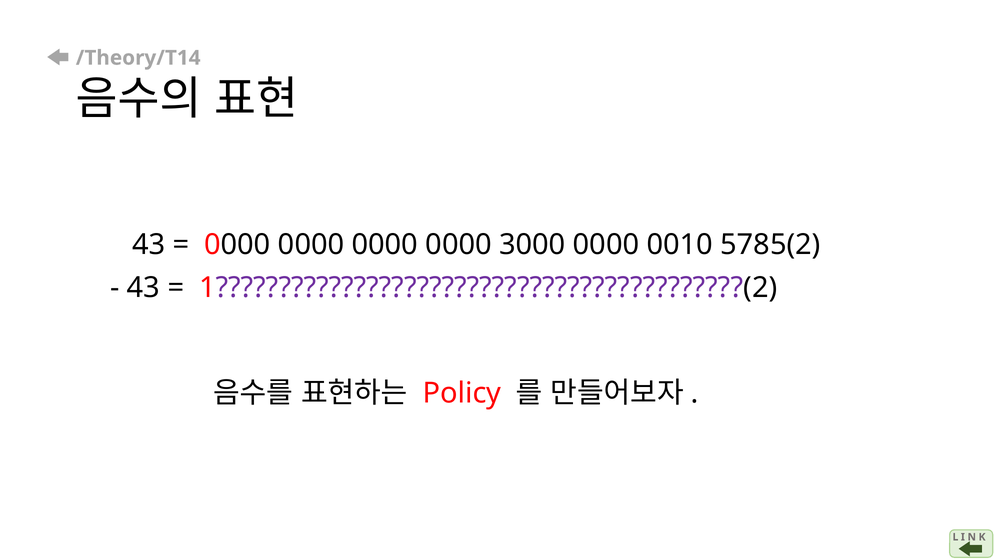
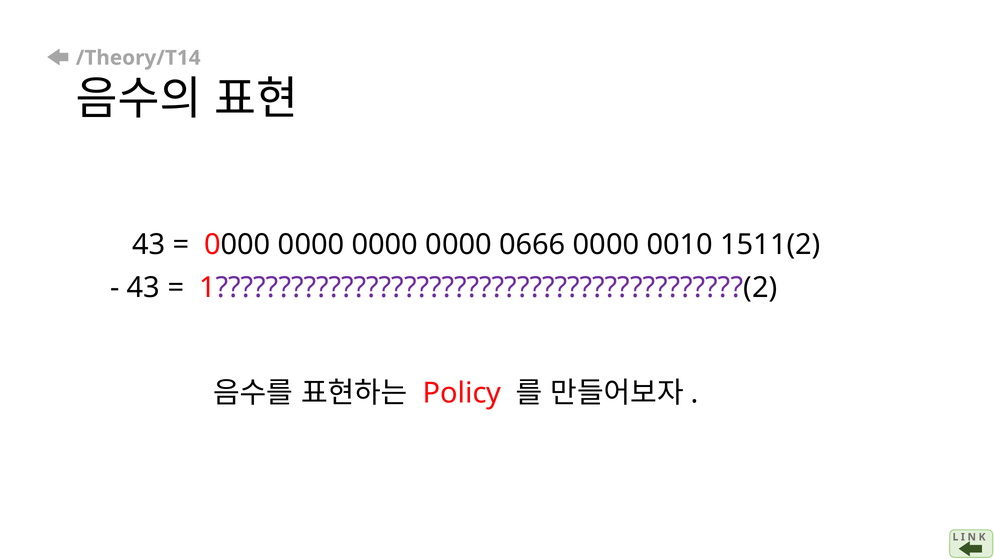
3000: 3000 -> 0666
5785(2: 5785(2 -> 1511(2
